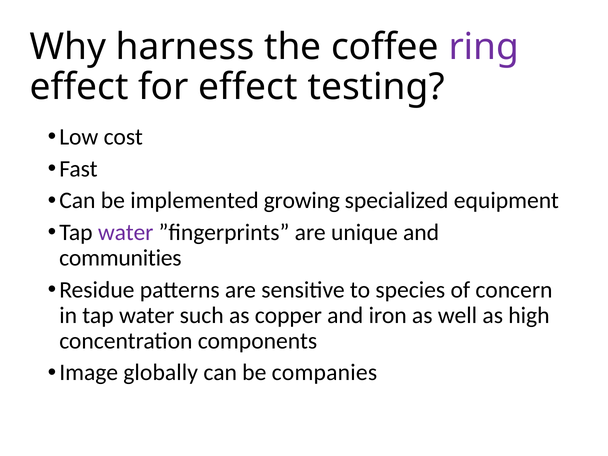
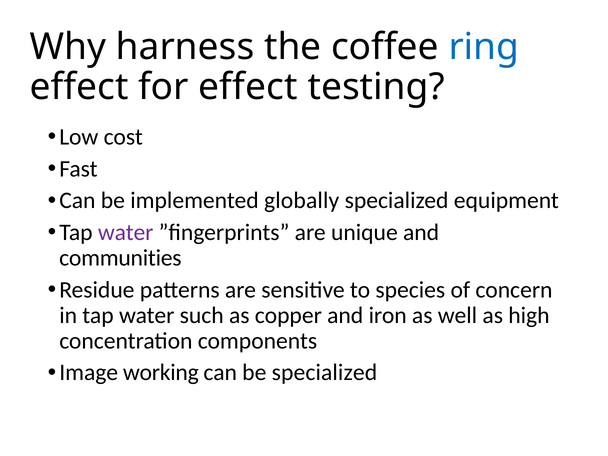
ring colour: purple -> blue
growing: growing -> globally
globally: globally -> working
be companies: companies -> specialized
